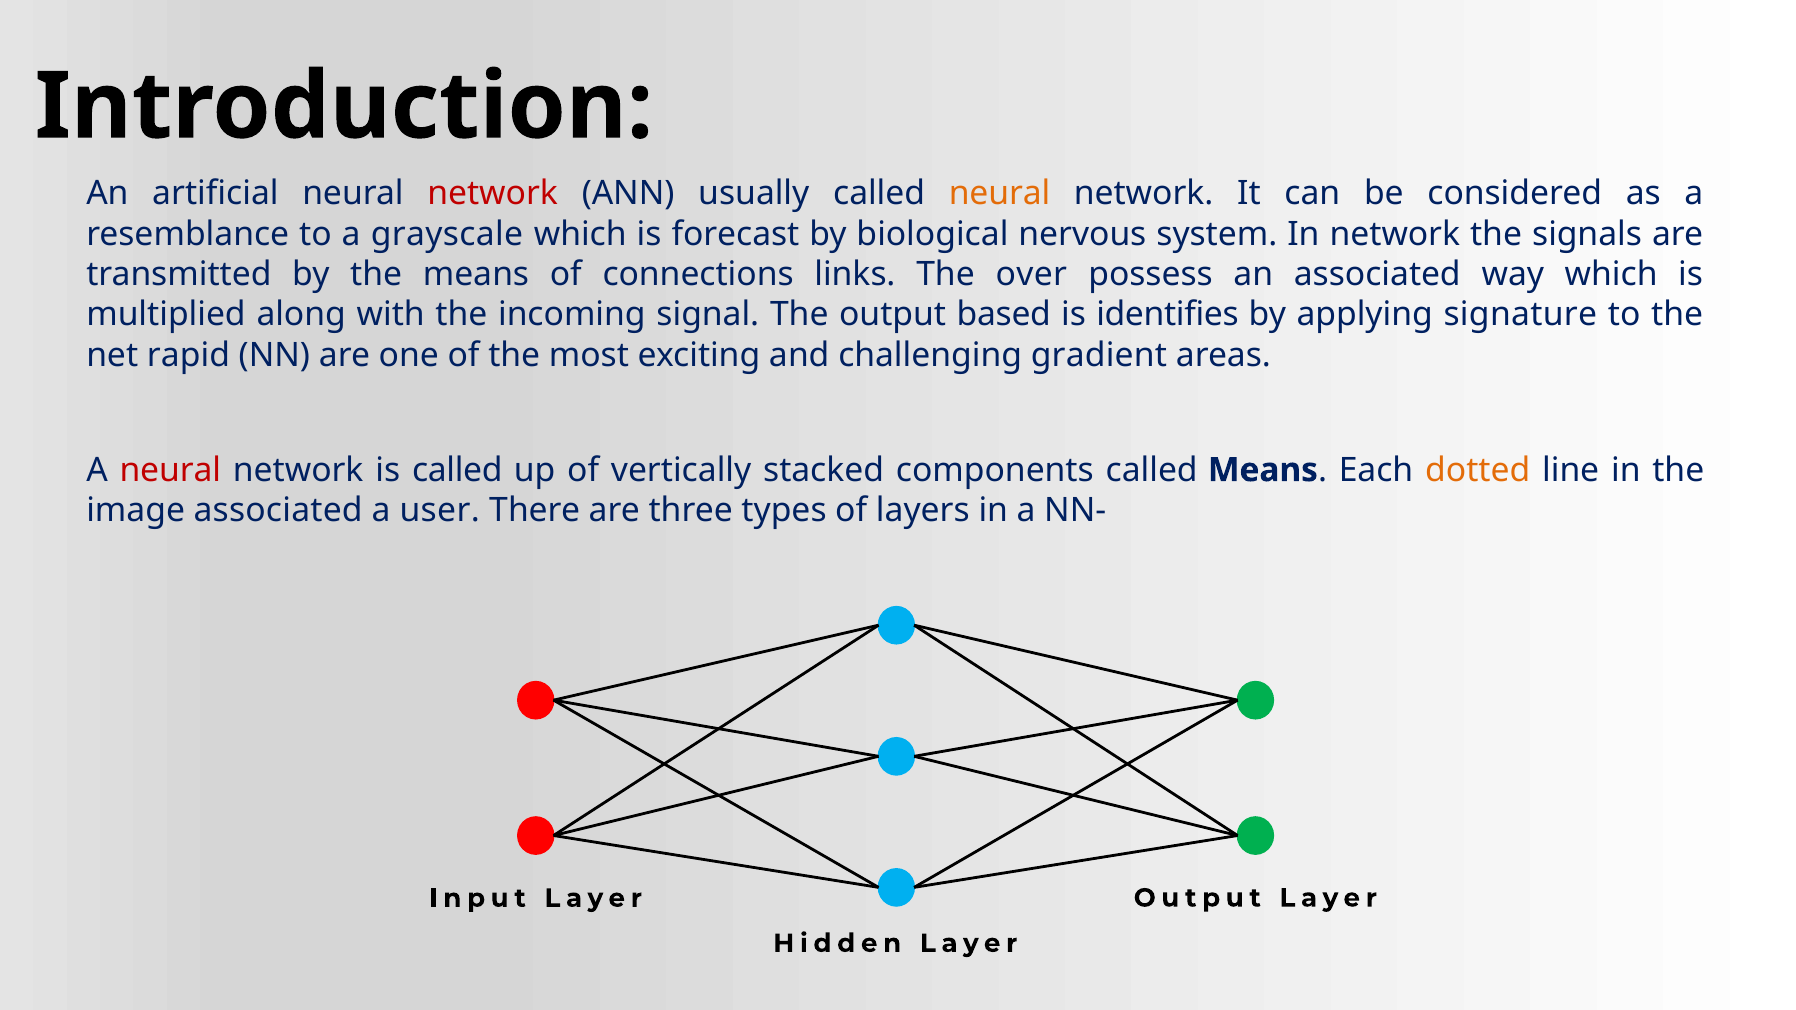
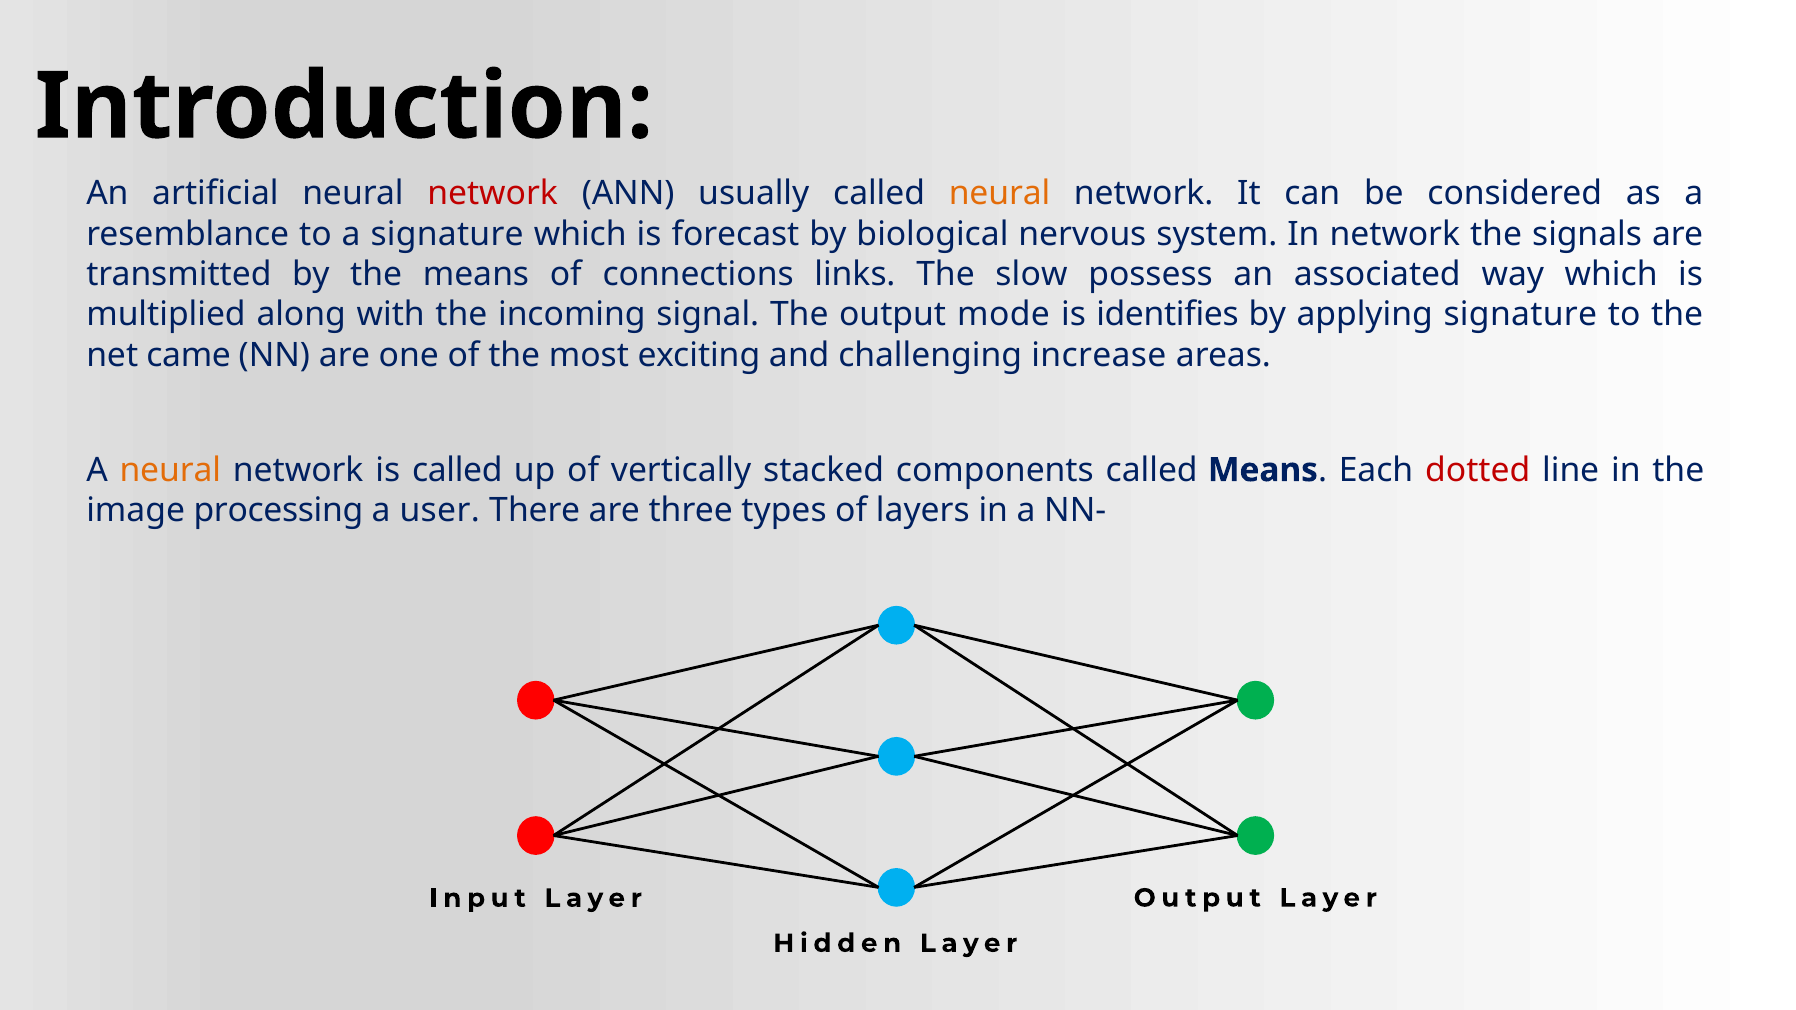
a grayscale: grayscale -> signature
over: over -> slow
based: based -> mode
rapid: rapid -> came
gradient: gradient -> increase
neural at (170, 470) colour: red -> orange
dotted colour: orange -> red
image associated: associated -> processing
